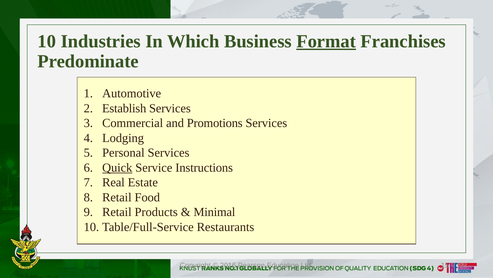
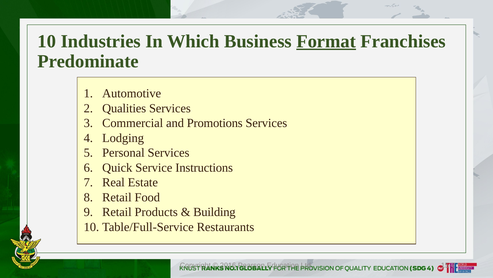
Establish: Establish -> Qualities
Quick underline: present -> none
Minimal: Minimal -> Building
